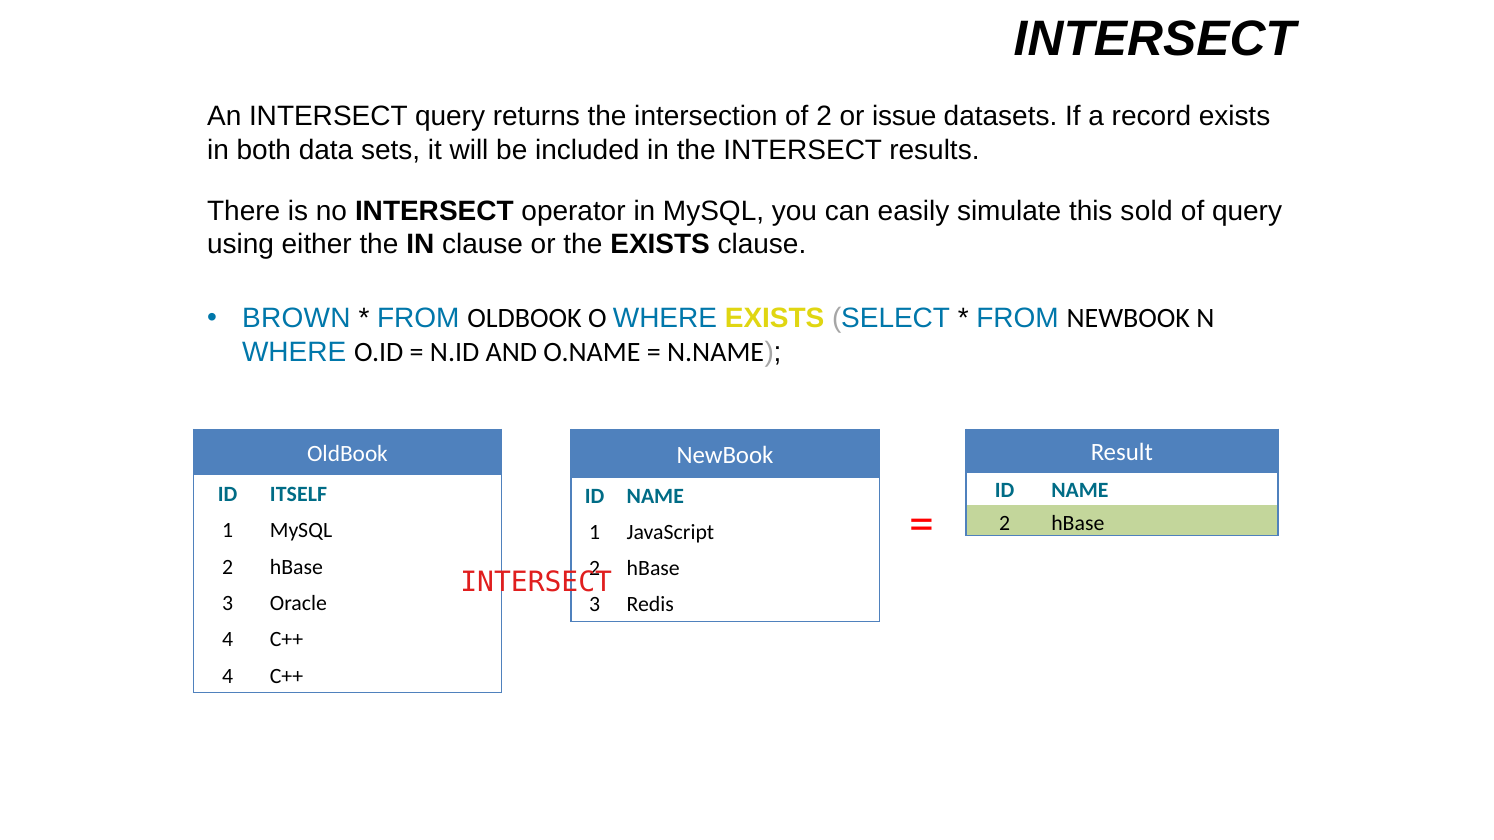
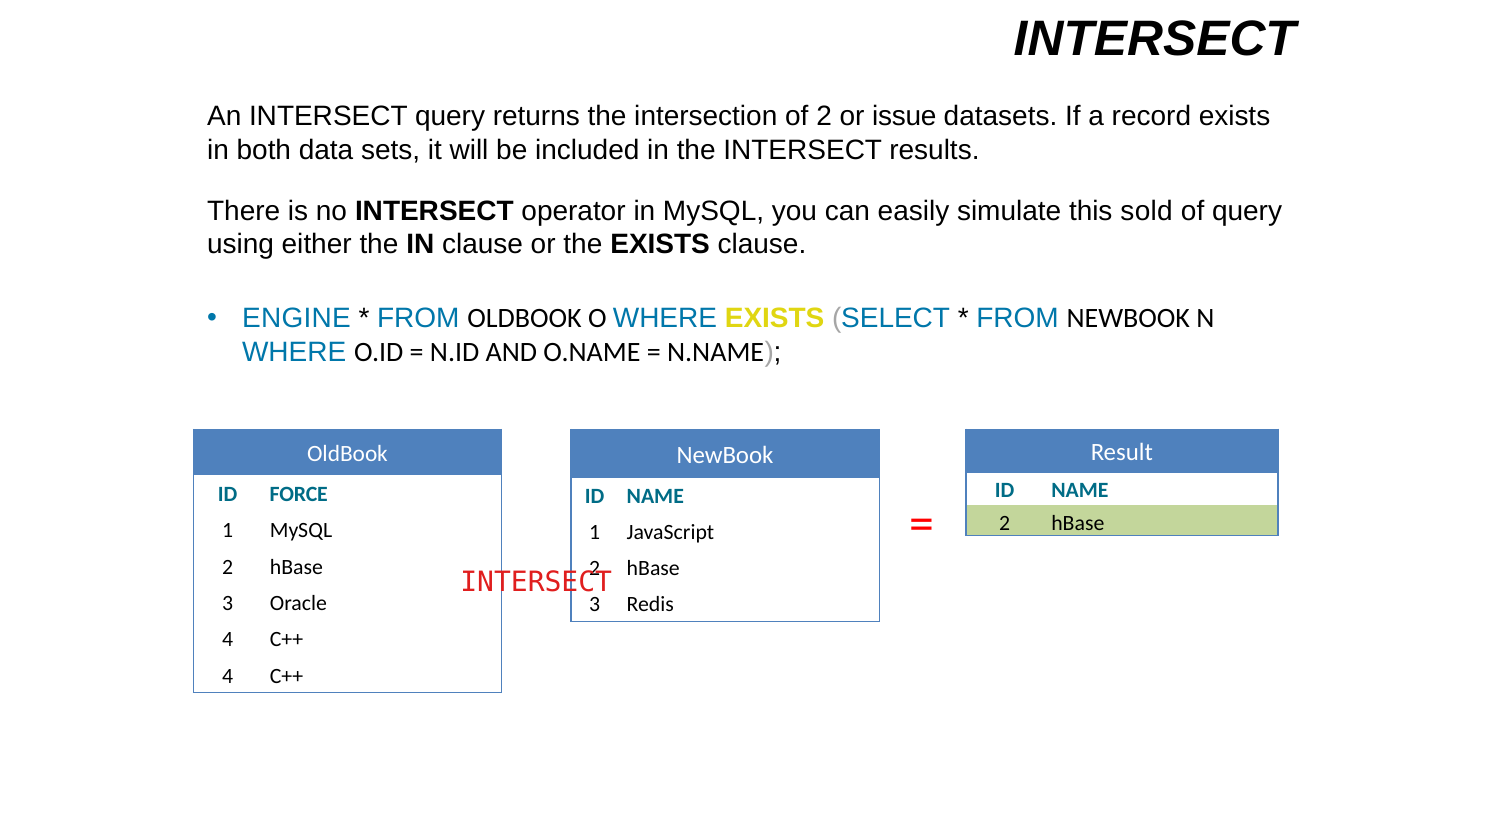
BROWN: BROWN -> ENGINE
ITSELF: ITSELF -> FORCE
